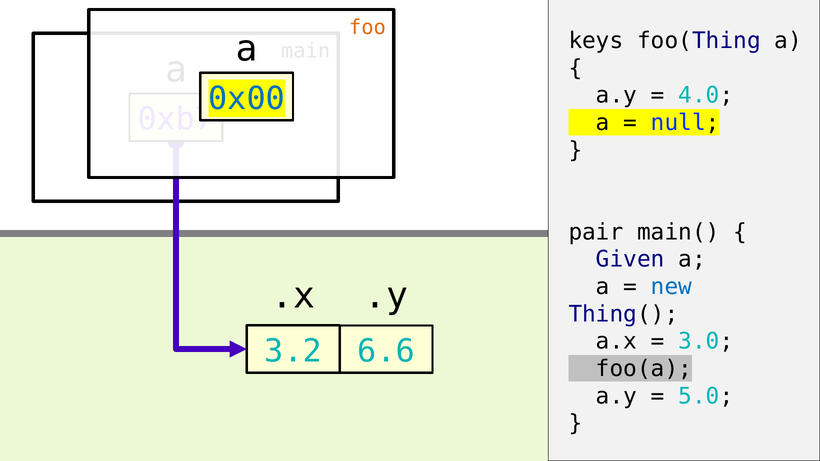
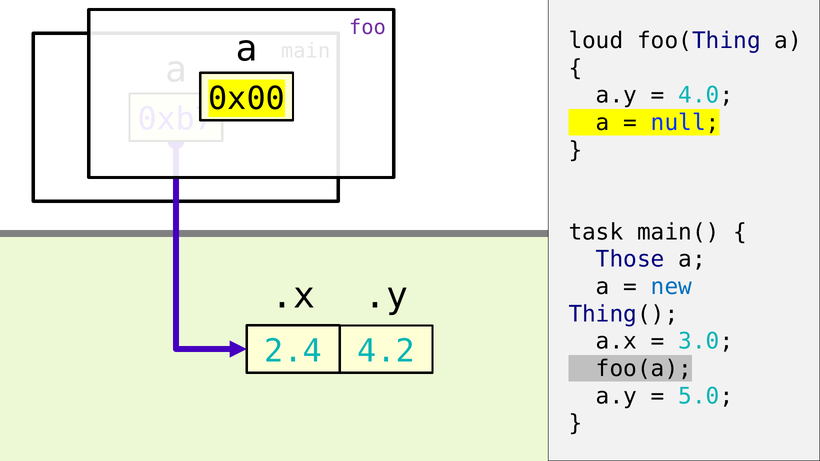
foo colour: orange -> purple
keys: keys -> loud
0x00 colour: blue -> black
pair: pair -> task
Given: Given -> Those
3.2: 3.2 -> 2.4
6.6: 6.6 -> 4.2
